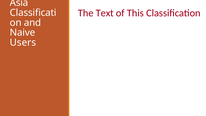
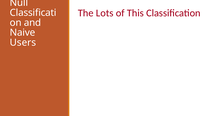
Asia: Asia -> Null
Text: Text -> Lots
